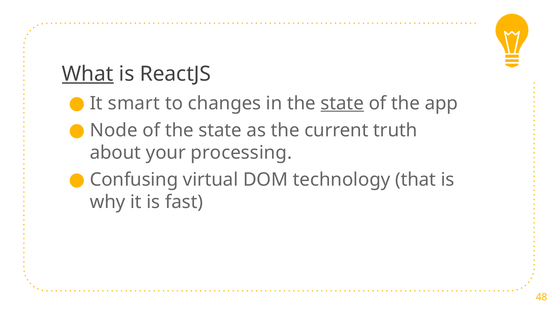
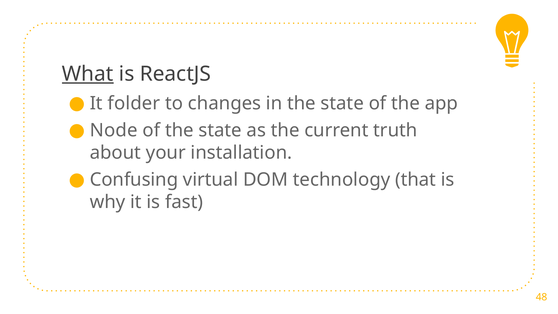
smart: smart -> folder
state at (342, 103) underline: present -> none
processing: processing -> installation
